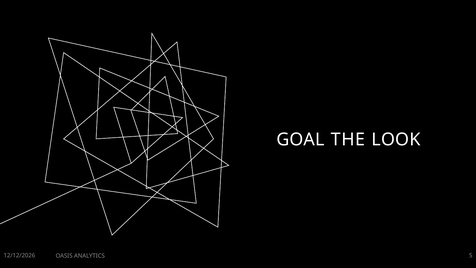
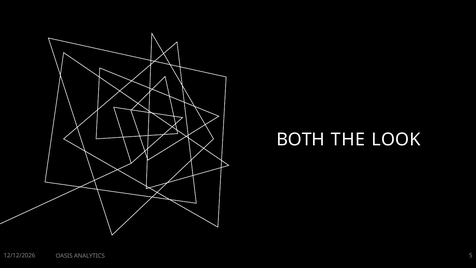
GOAL: GOAL -> BOTH
